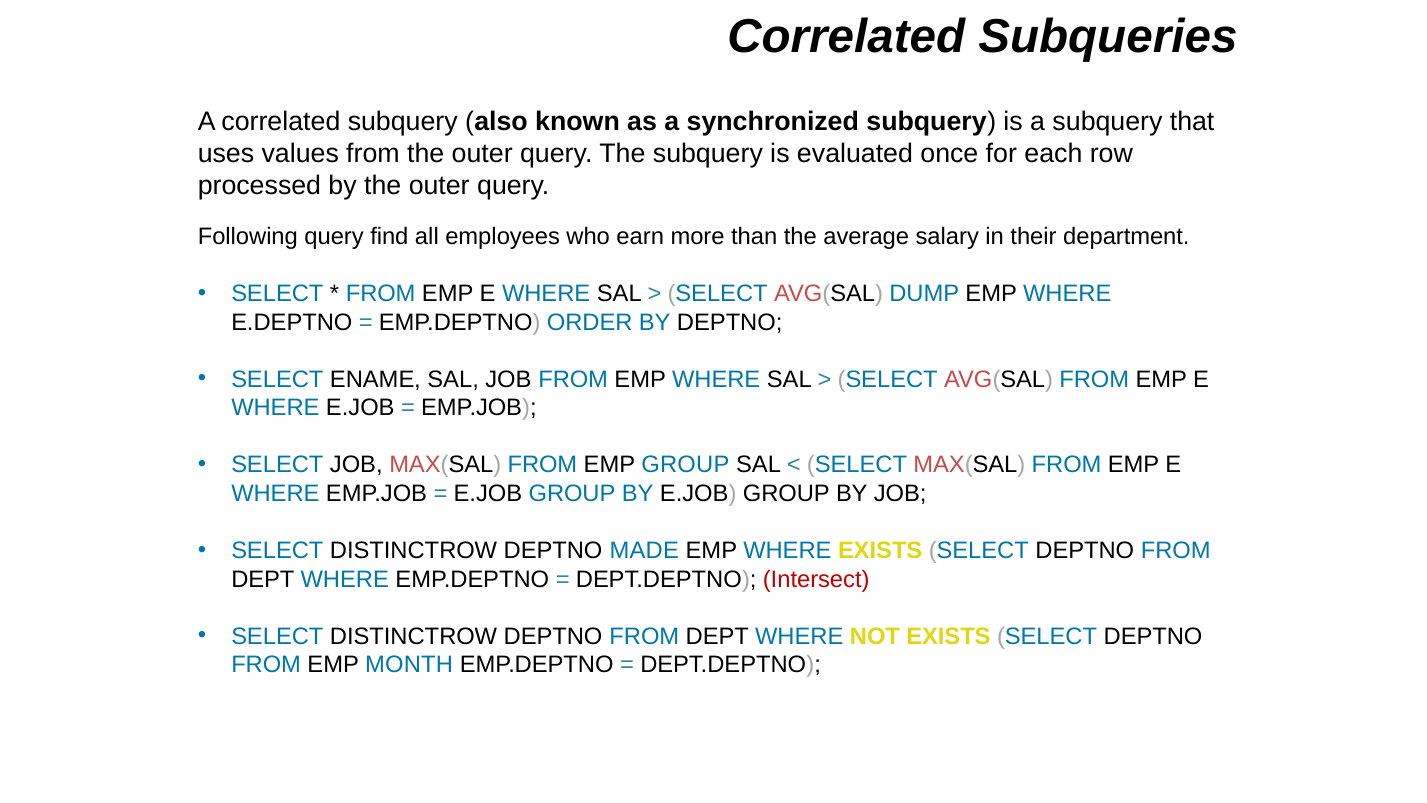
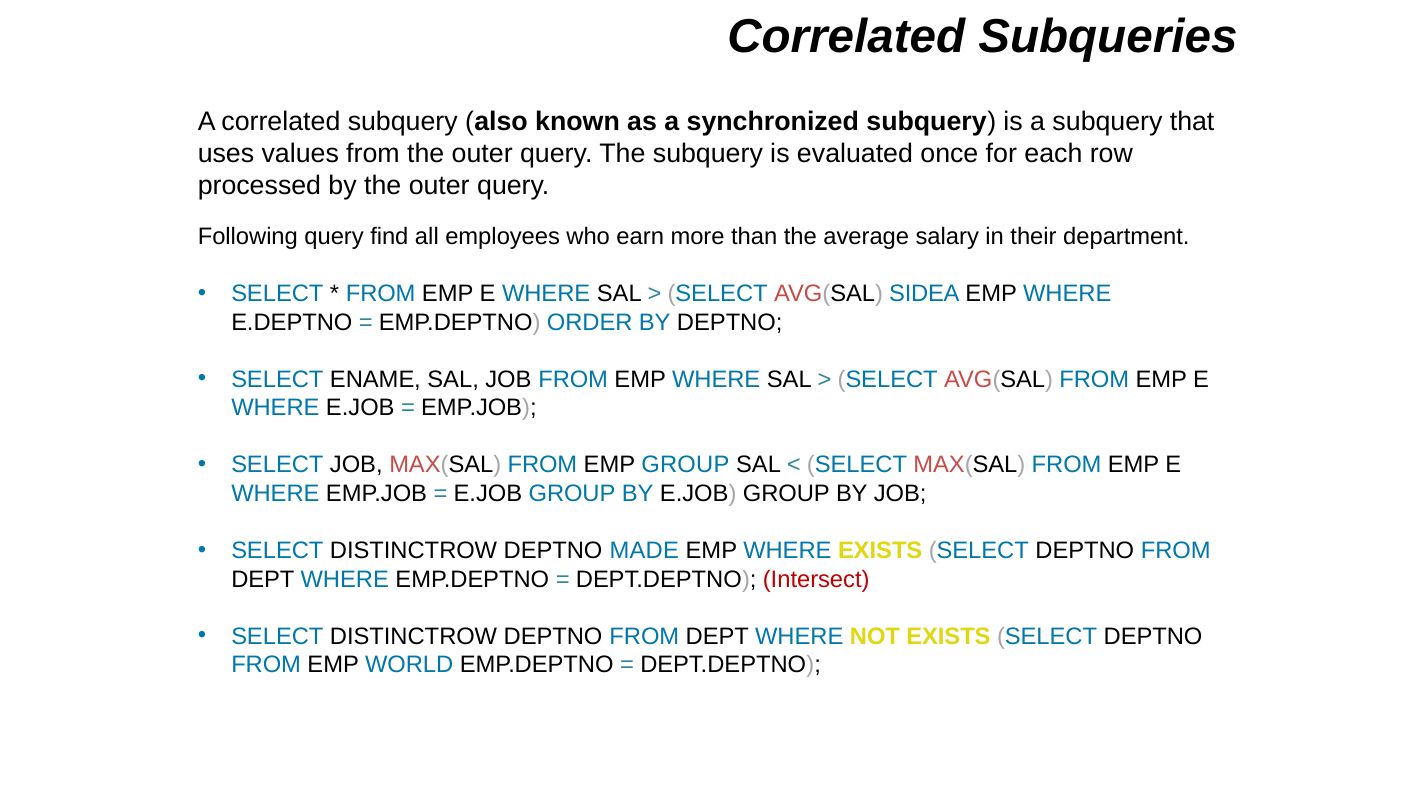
DUMP: DUMP -> SIDEA
MONTH: MONTH -> WORLD
